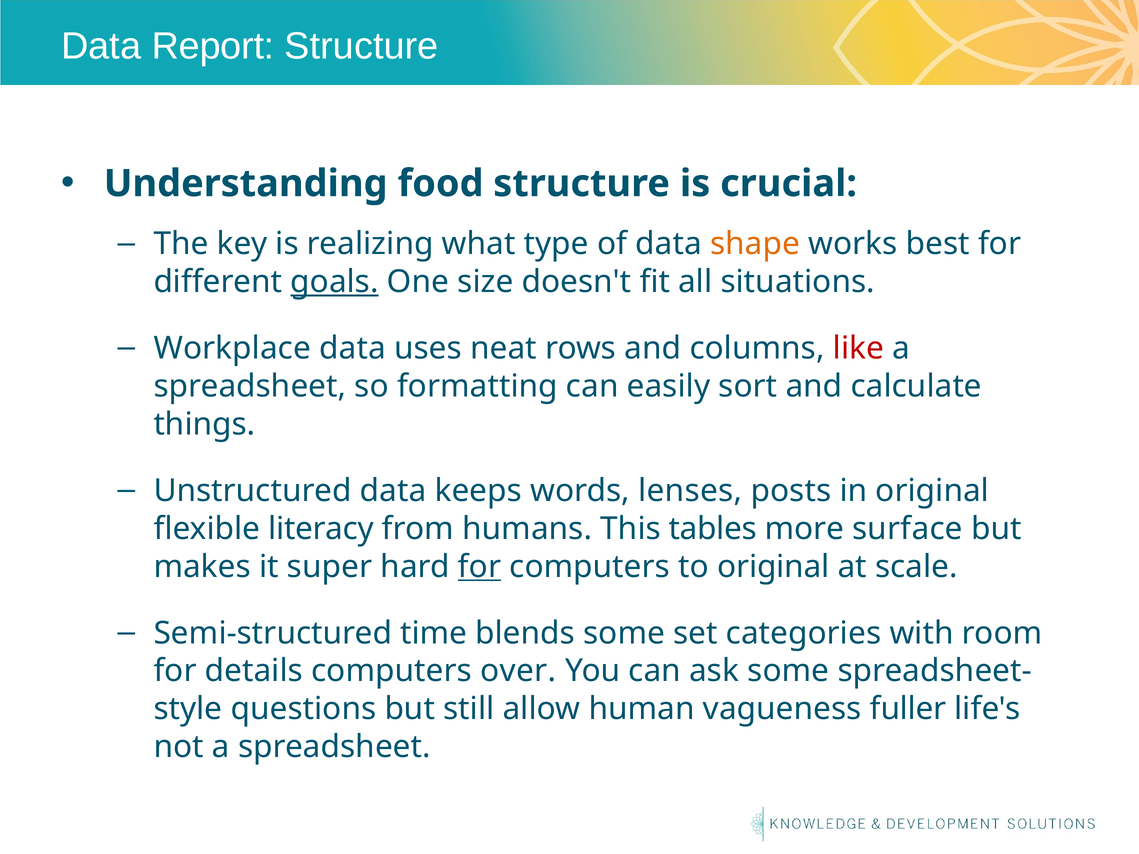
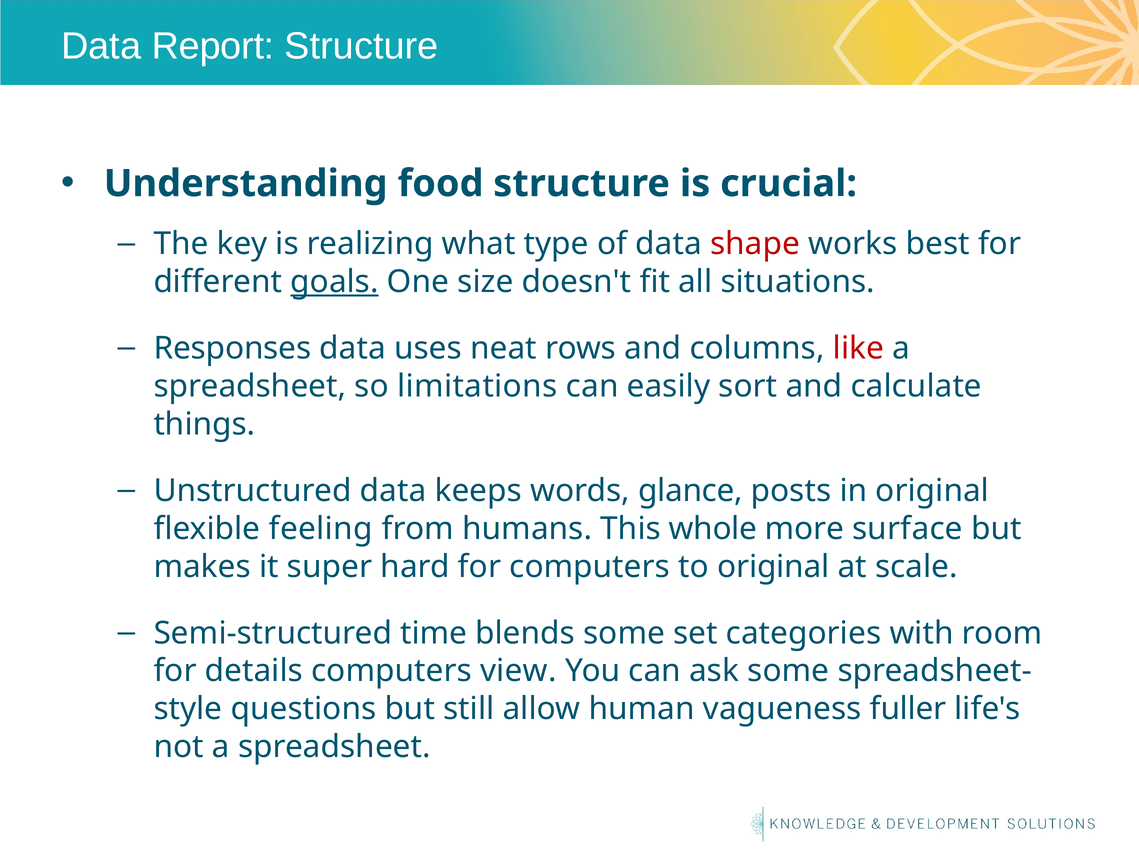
shape colour: orange -> red
Workplace: Workplace -> Responses
formatting: formatting -> limitations
lenses: lenses -> glance
literacy: literacy -> feeling
tables: tables -> whole
for at (480, 567) underline: present -> none
over: over -> view
